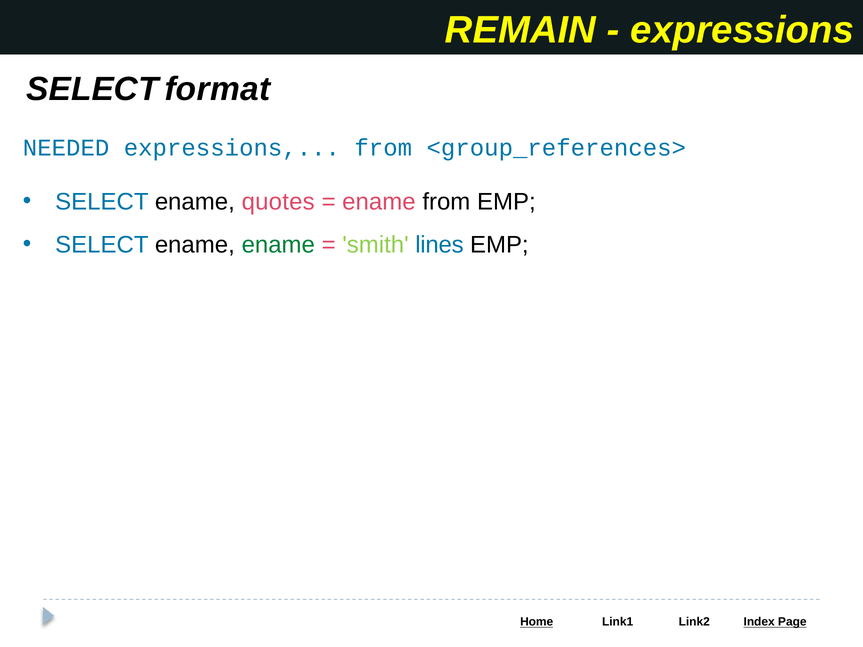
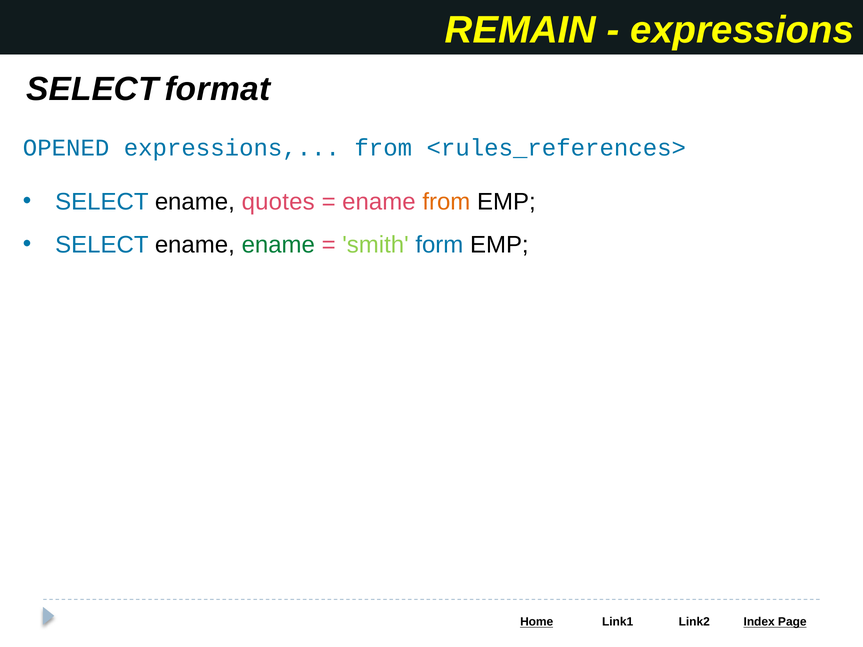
NEEDED: NEEDED -> OPENED
<group_references>: <group_references> -> <rules_references>
from at (446, 202) colour: black -> orange
lines: lines -> form
